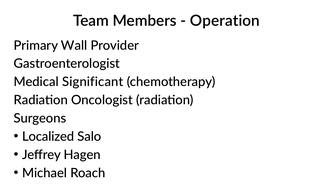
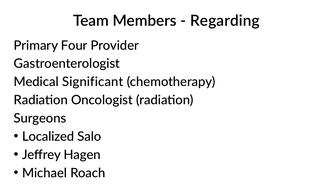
Operation: Operation -> Regarding
Wall: Wall -> Four
